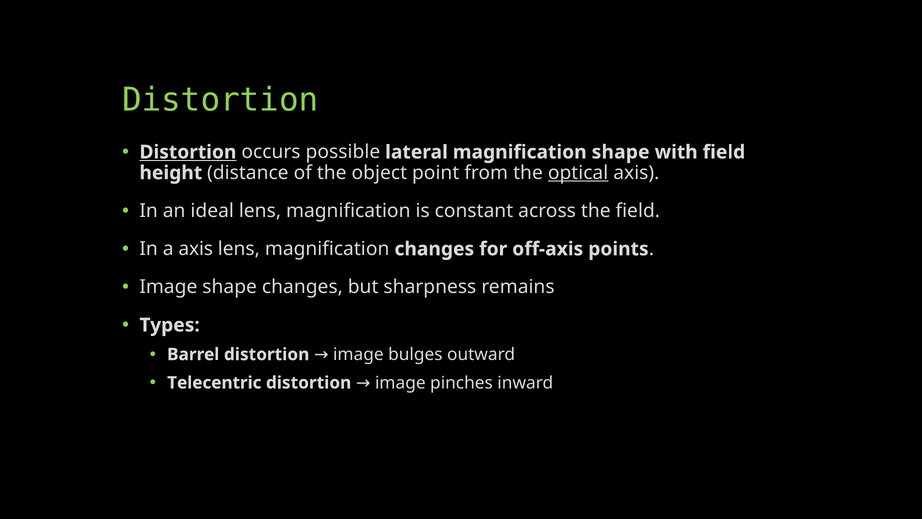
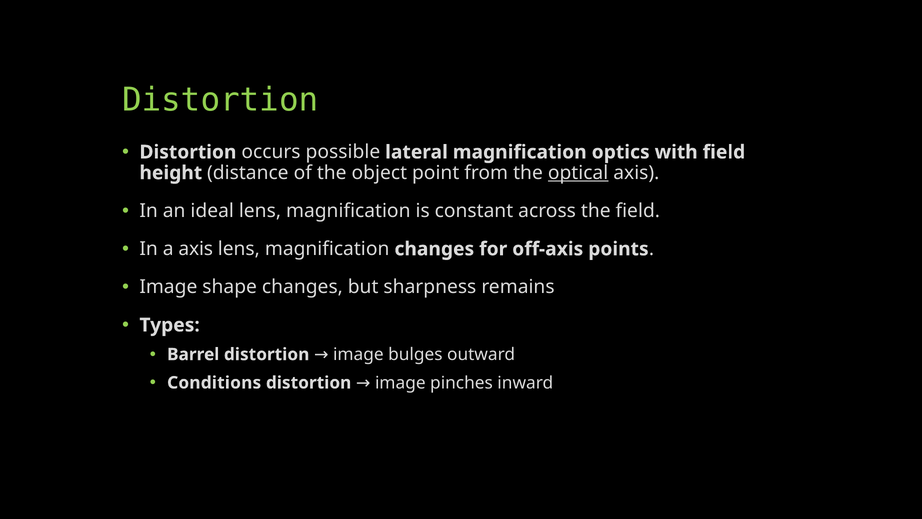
Distortion at (188, 152) underline: present -> none
magnification shape: shape -> optics
Telecentric: Telecentric -> Conditions
